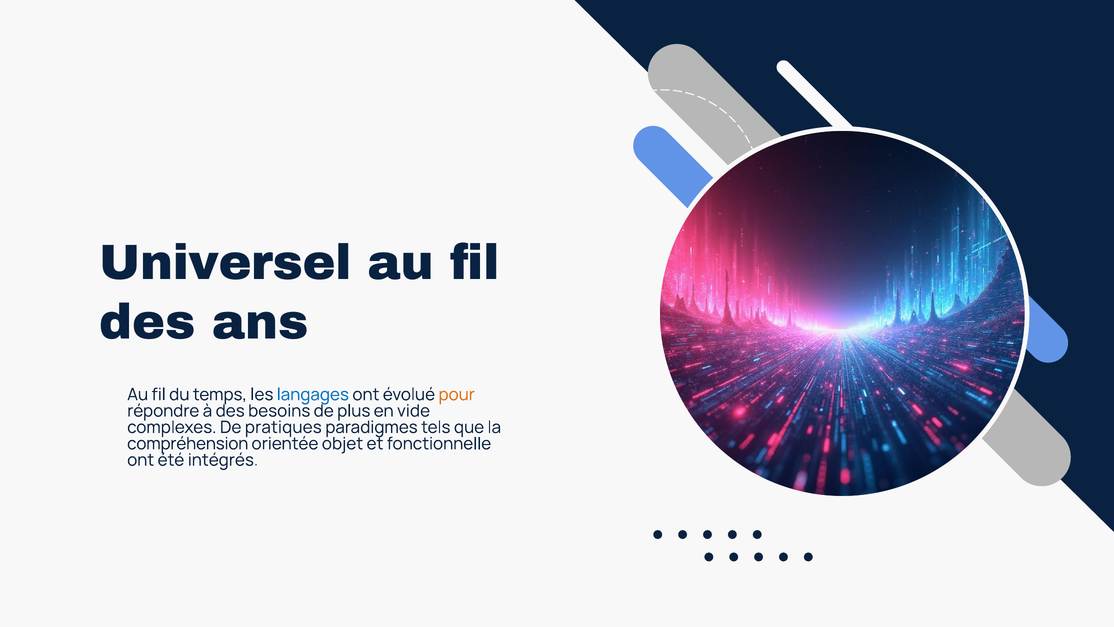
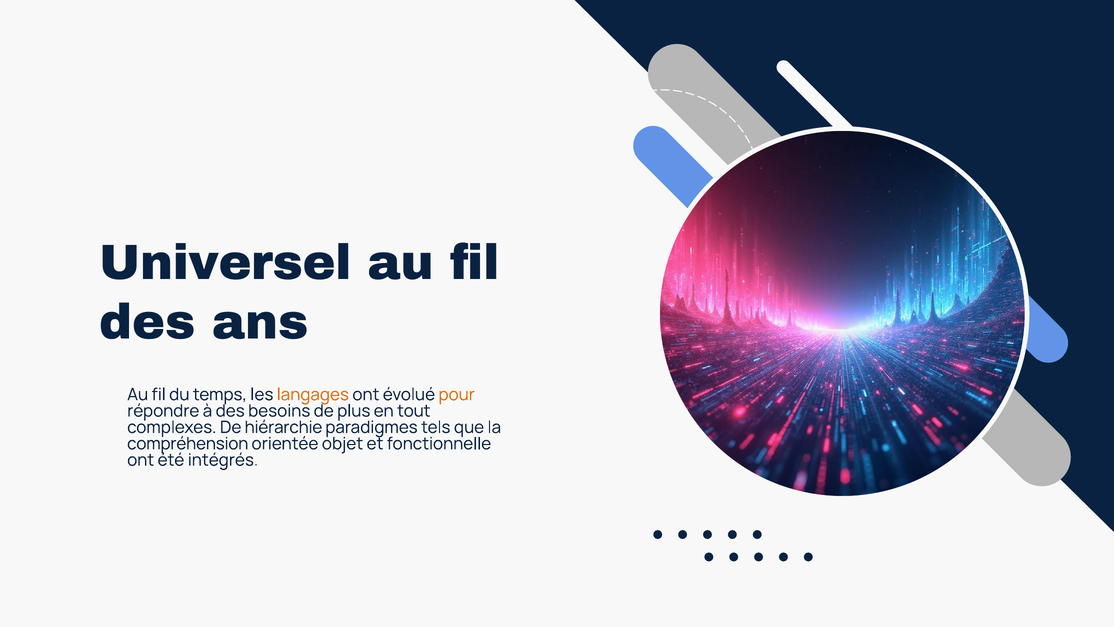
langages colour: blue -> orange
vide: vide -> tout
pratiques: pratiques -> hiérarchie
